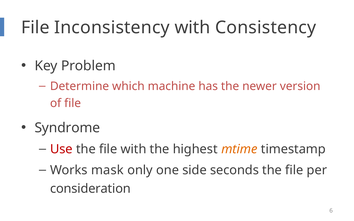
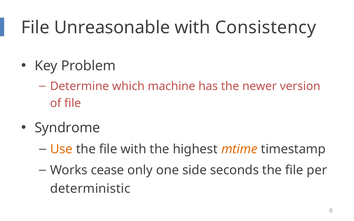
Inconsistency: Inconsistency -> Unreasonable
Use colour: red -> orange
mask: mask -> cease
consideration: consideration -> deterministic
